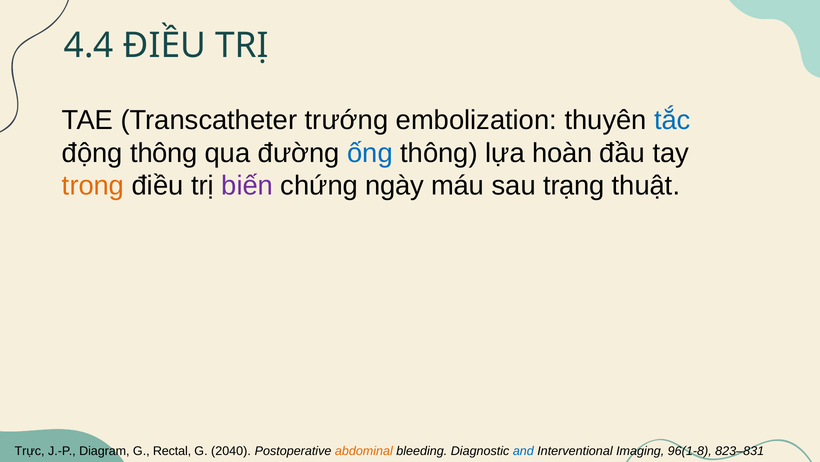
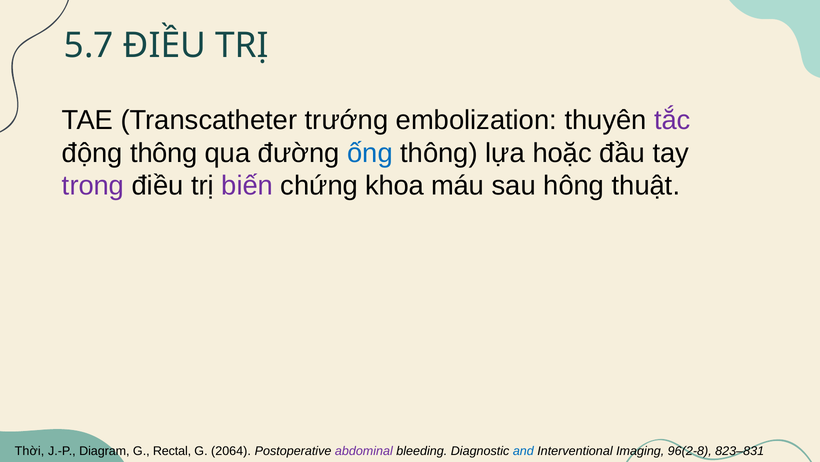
4.4: 4.4 -> 5.7
tắc colour: blue -> purple
hoàn: hoàn -> hoặc
trong colour: orange -> purple
ngày: ngày -> khoa
trạng: trạng -> hông
Trực: Trực -> Thời
2040: 2040 -> 2064
abdominal colour: orange -> purple
96(1-8: 96(1-8 -> 96(2-8
